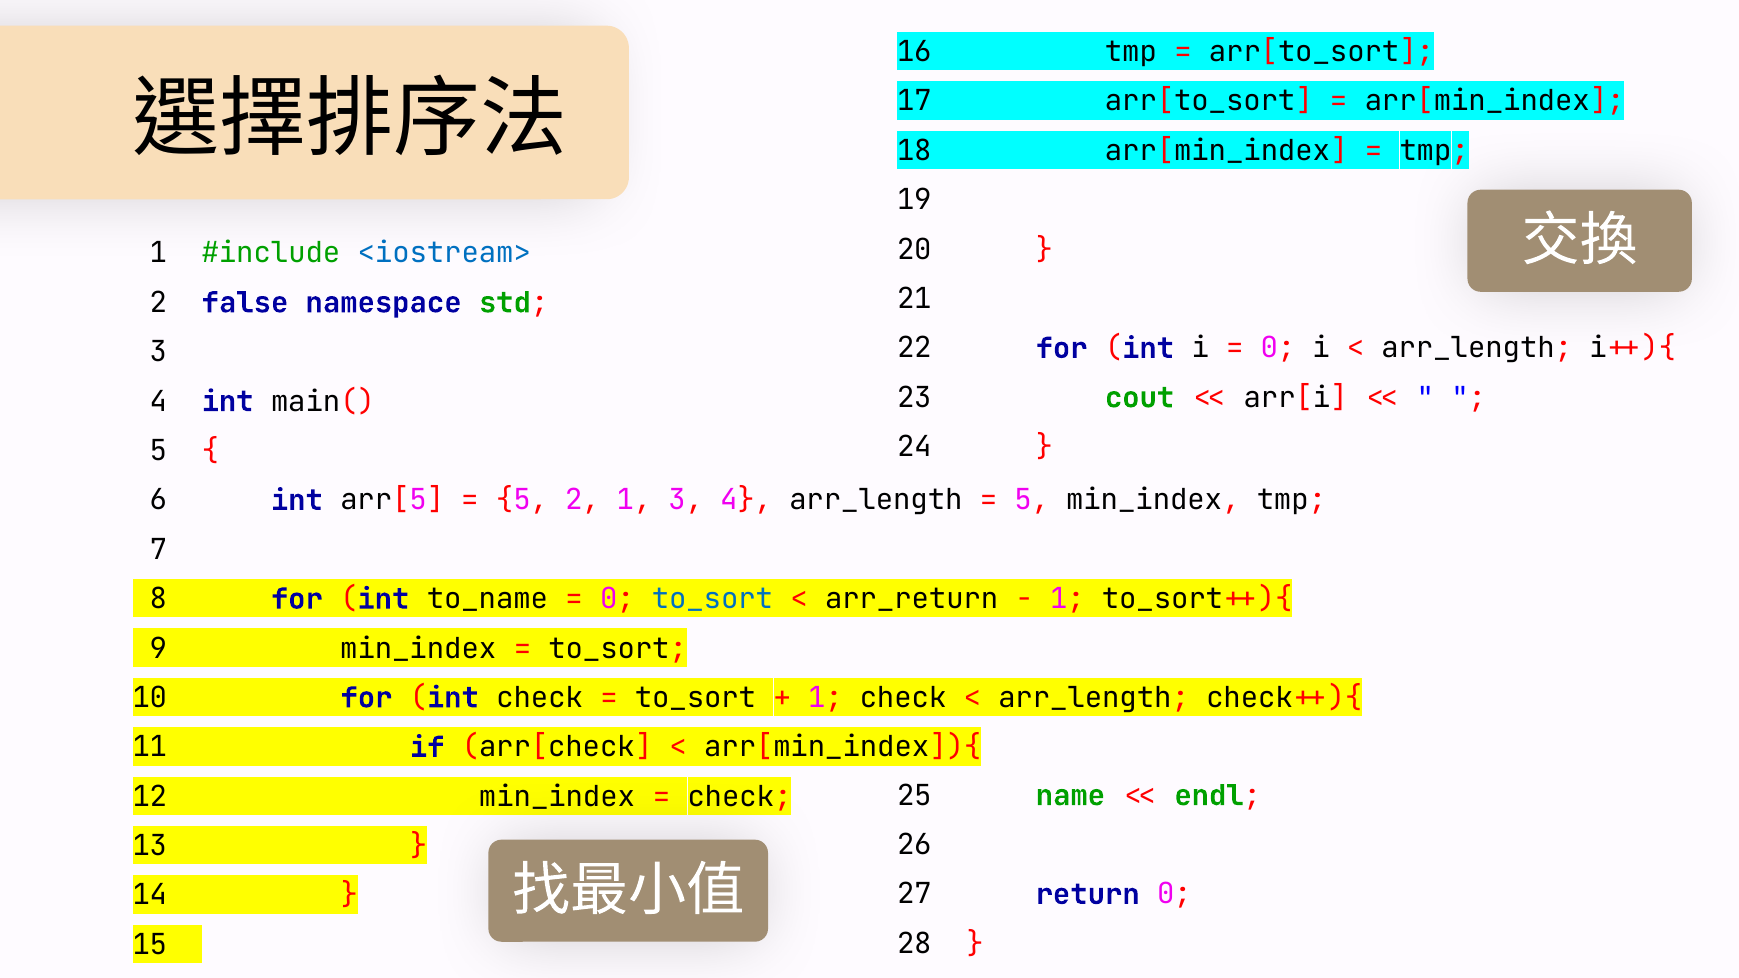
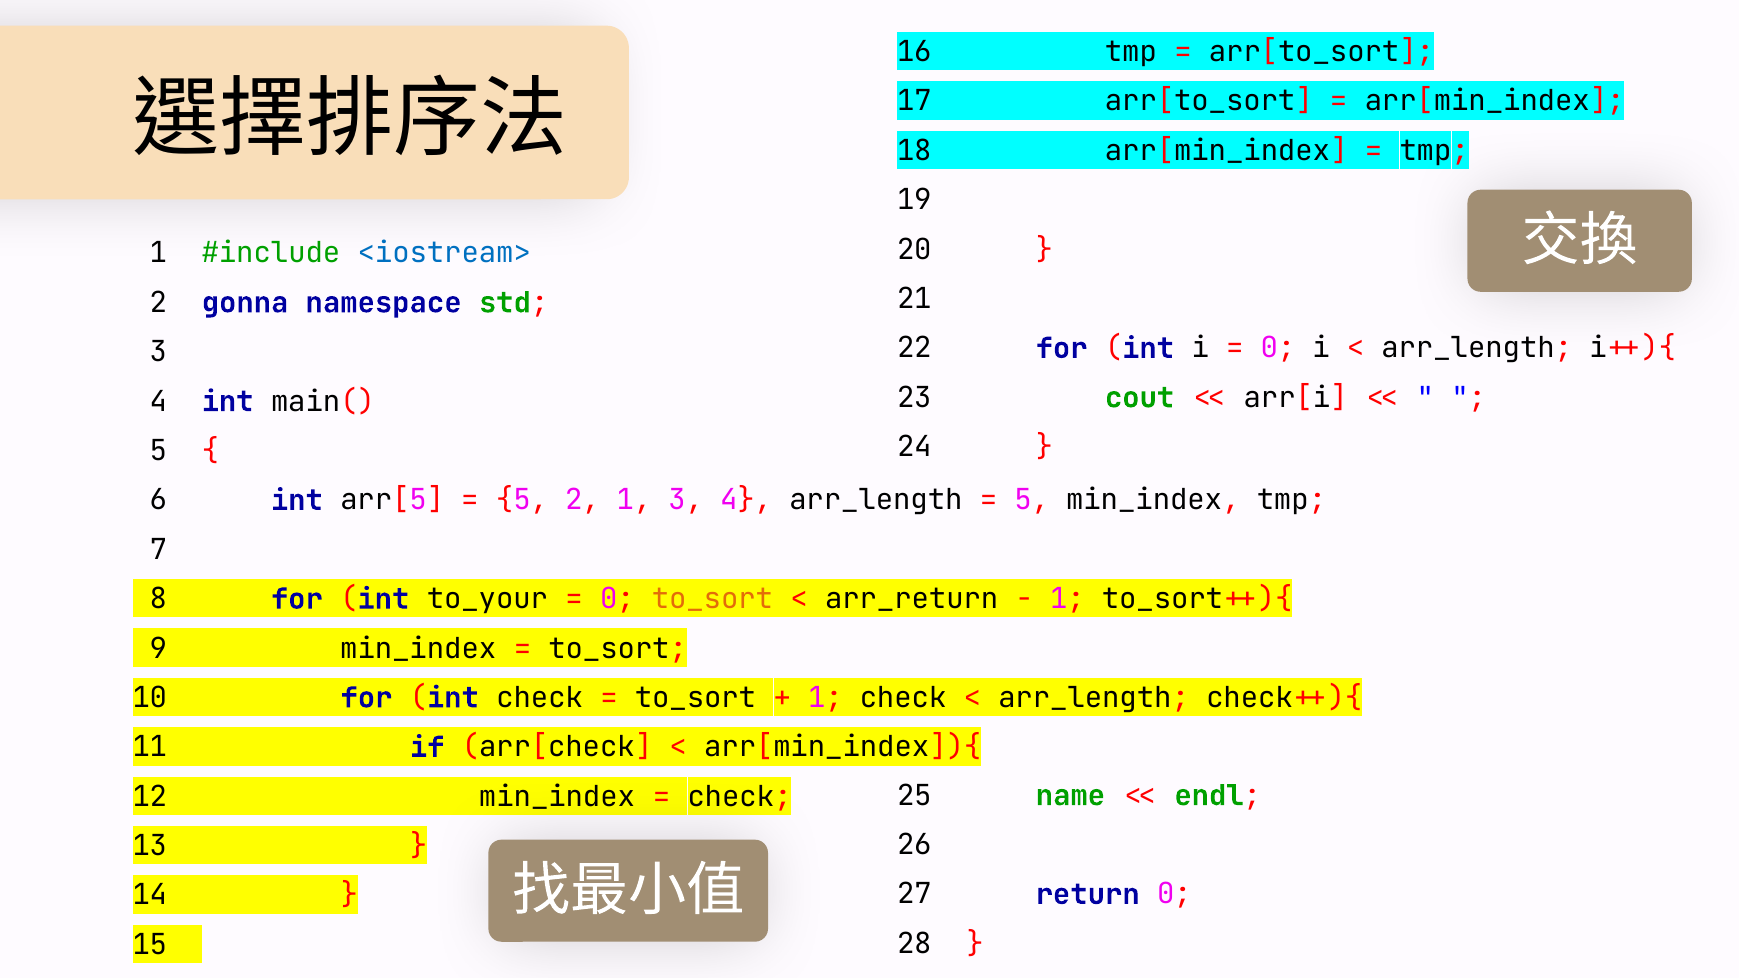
false: false -> gonna
to_name: to_name -> to_your
to_sort at (712, 599) colour: blue -> orange
